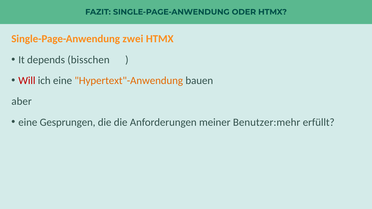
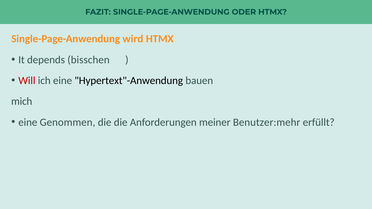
zwei: zwei -> wird
Hypertext"-Anwendung colour: orange -> black
aber: aber -> mich
Gesprungen: Gesprungen -> Genommen
